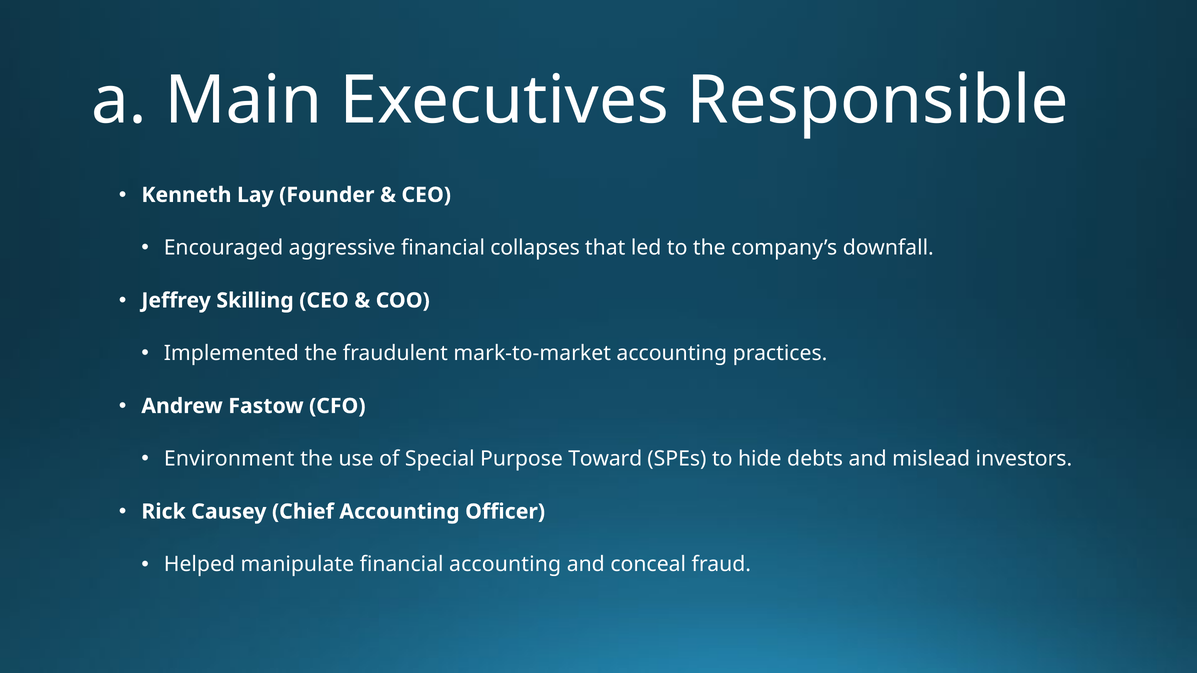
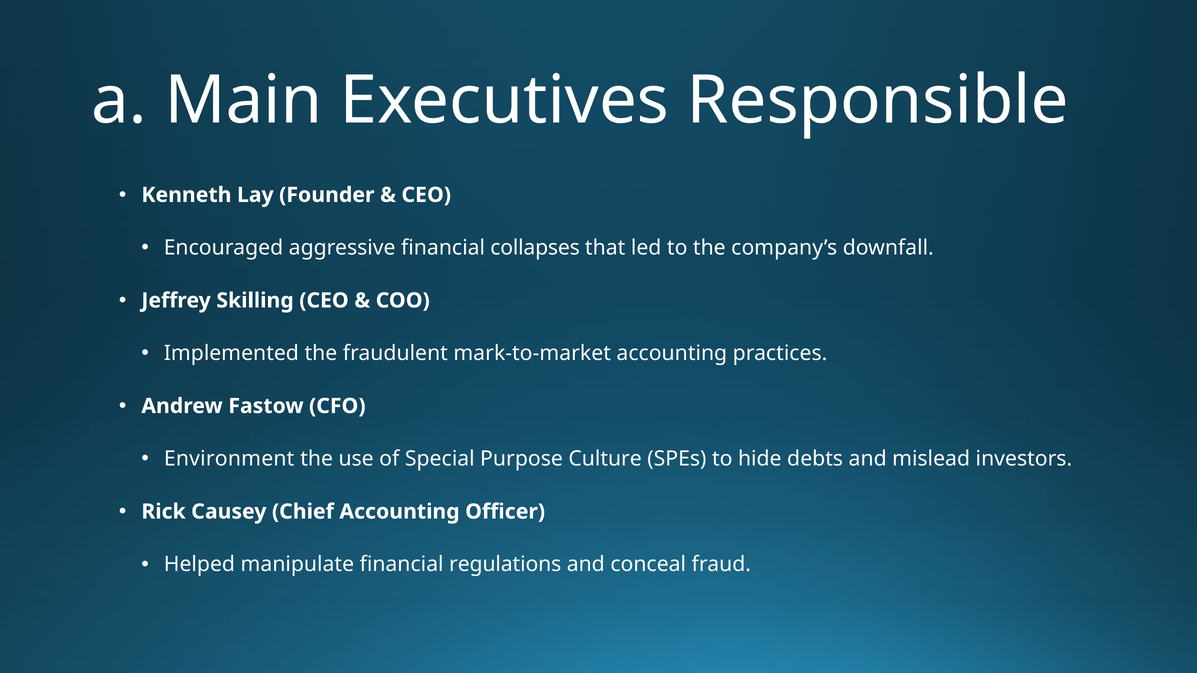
Toward: Toward -> Culture
financial accounting: accounting -> regulations
